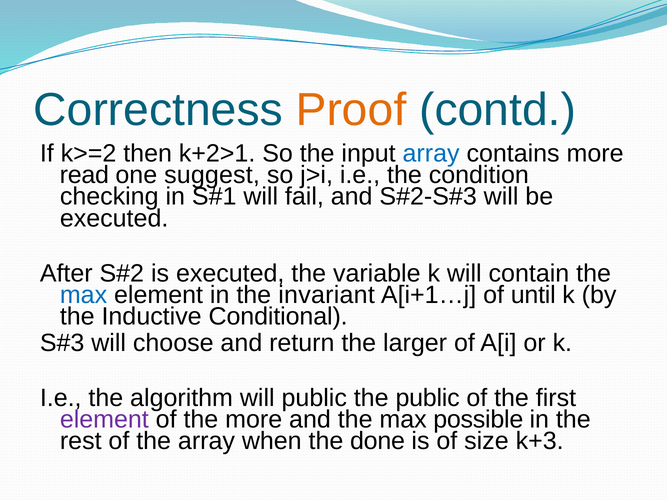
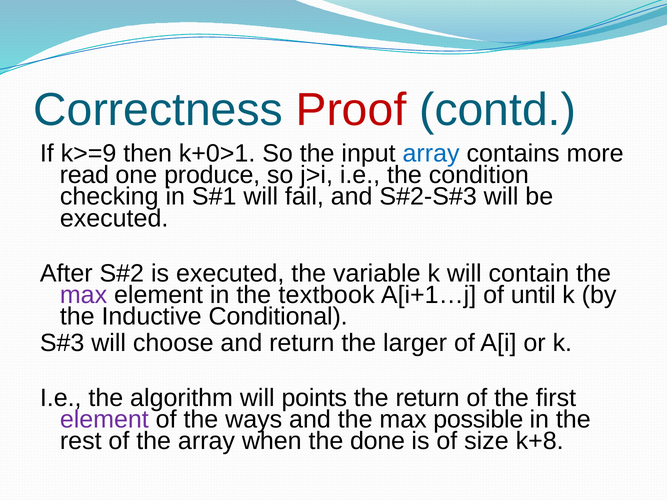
Proof colour: orange -> red
k>=2: k>=2 -> k>=9
k+2>1: k+2>1 -> k+0>1
suggest: suggest -> produce
max at (84, 295) colour: blue -> purple
invariant: invariant -> textbook
will public: public -> points
the public: public -> return
the more: more -> ways
k+3: k+3 -> k+8
